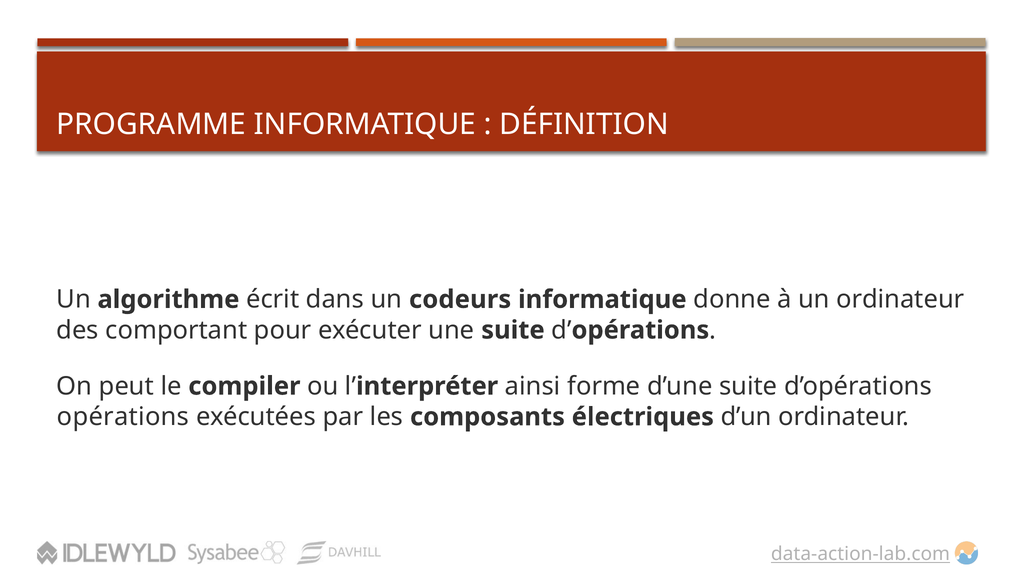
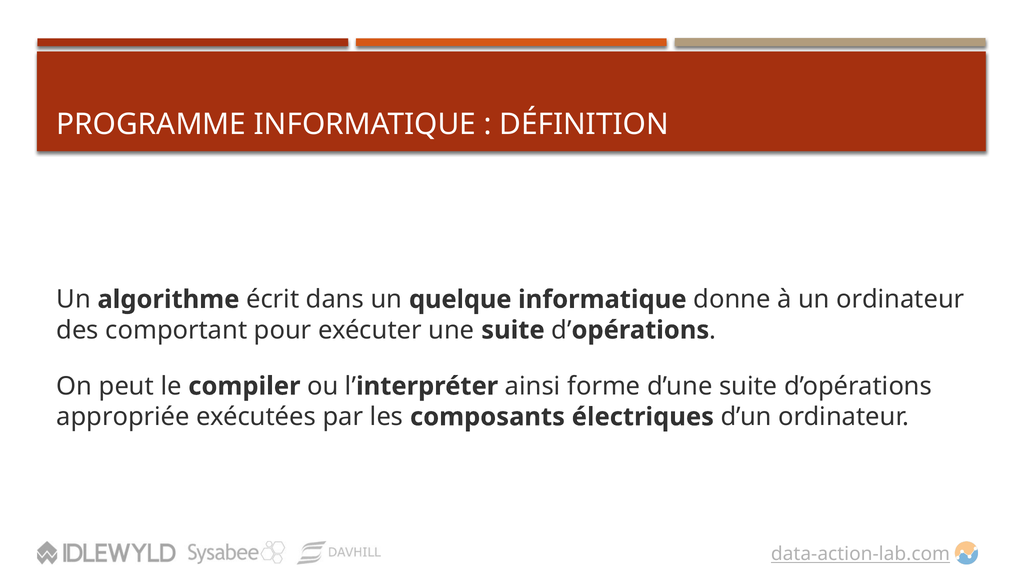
codeurs: codeurs -> quelque
opérations at (123, 417): opérations -> appropriée
